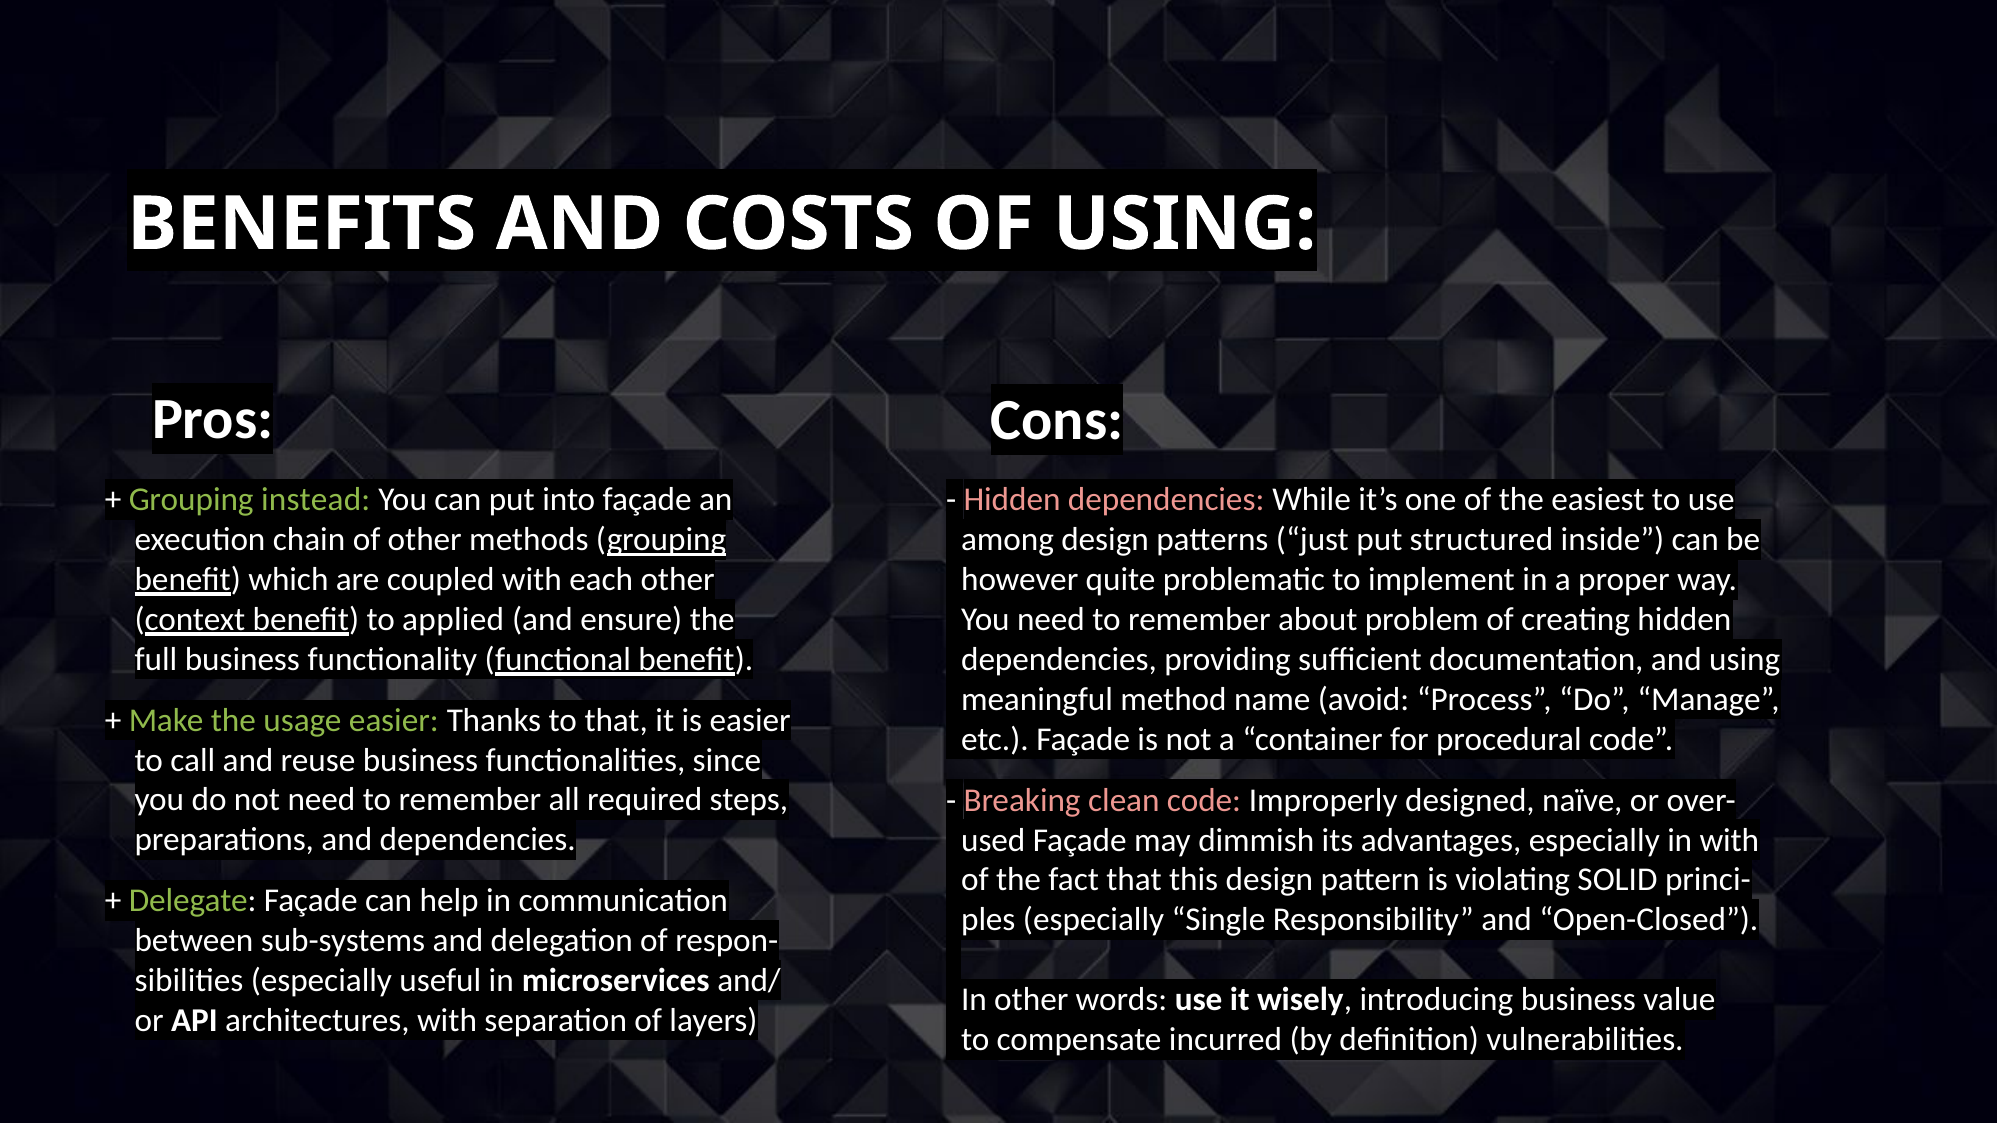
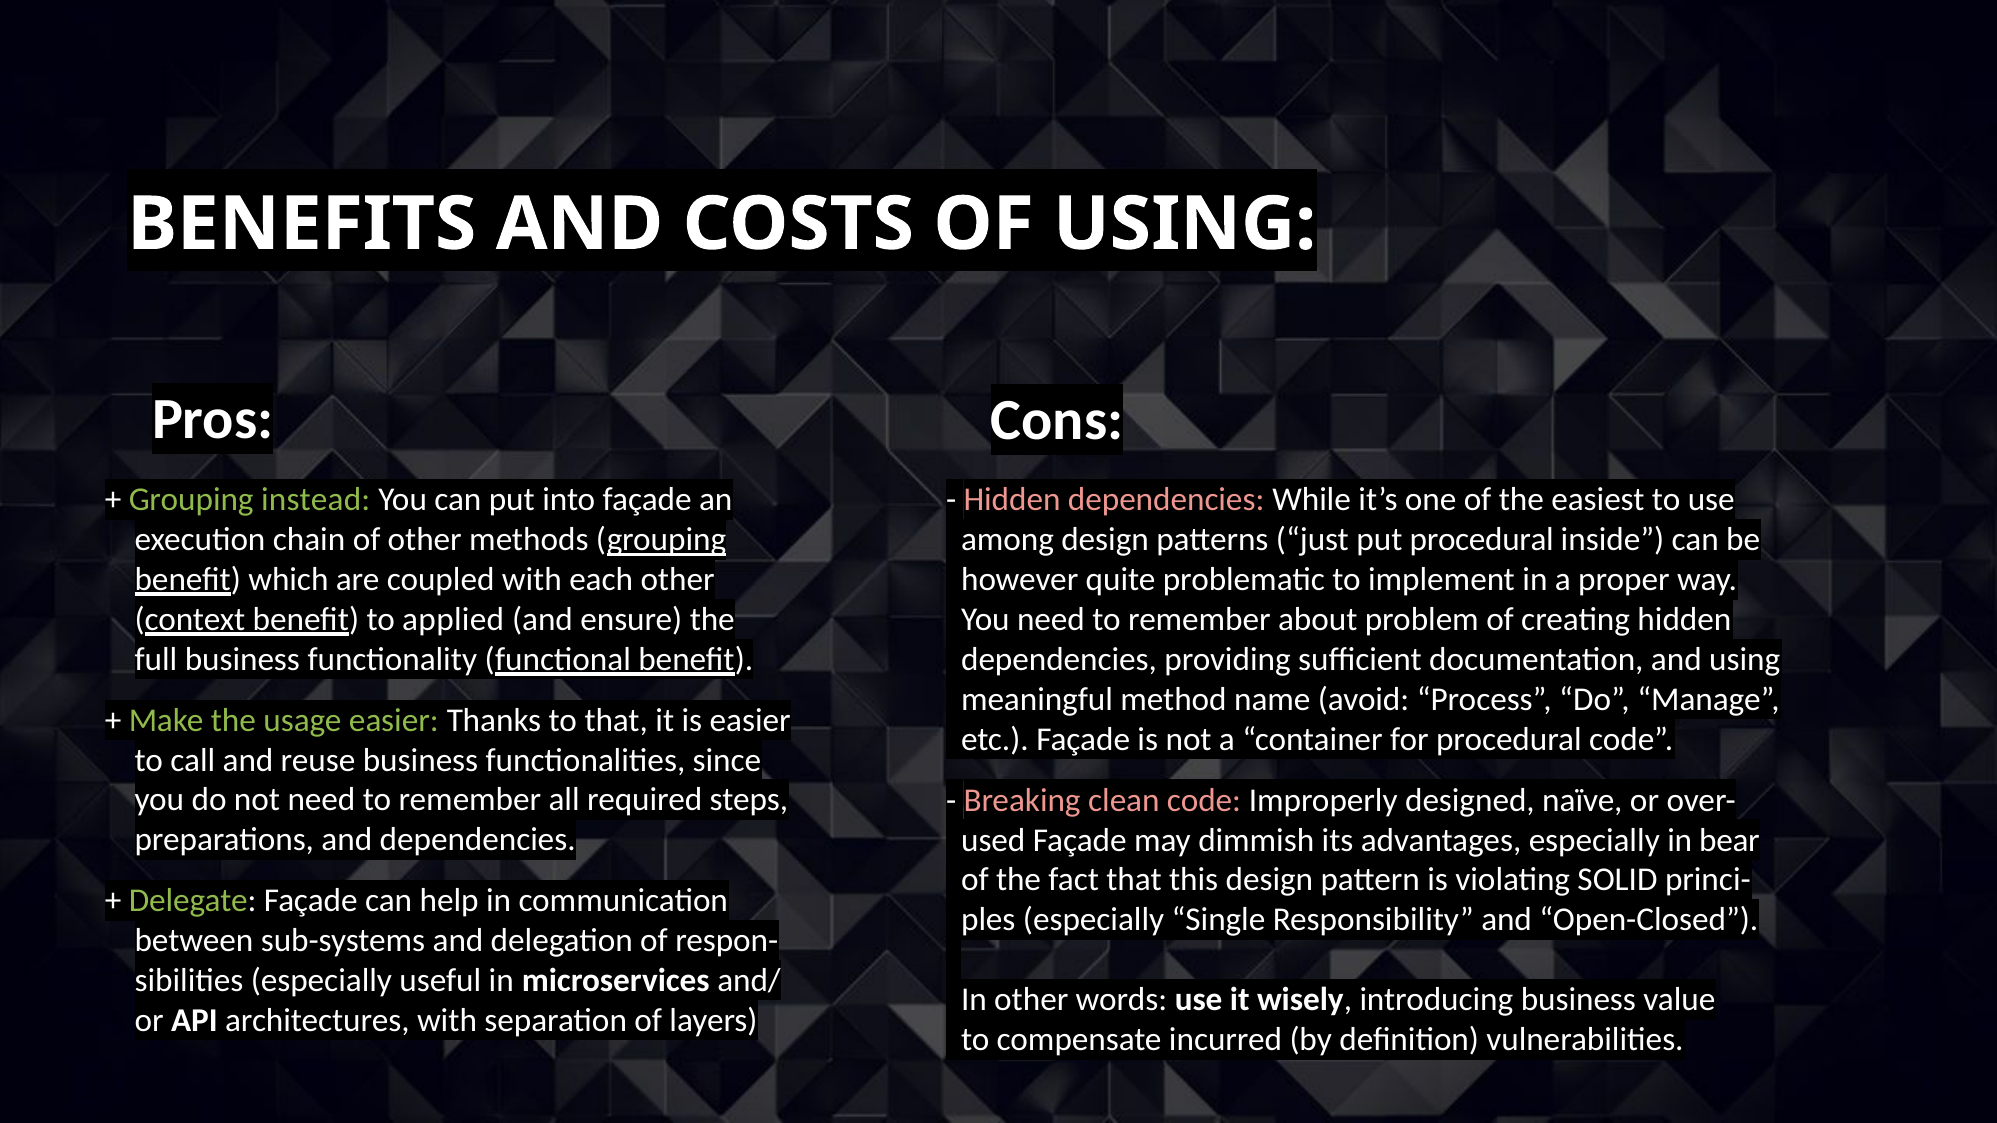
put structured: structured -> procedural
in with: with -> bear
